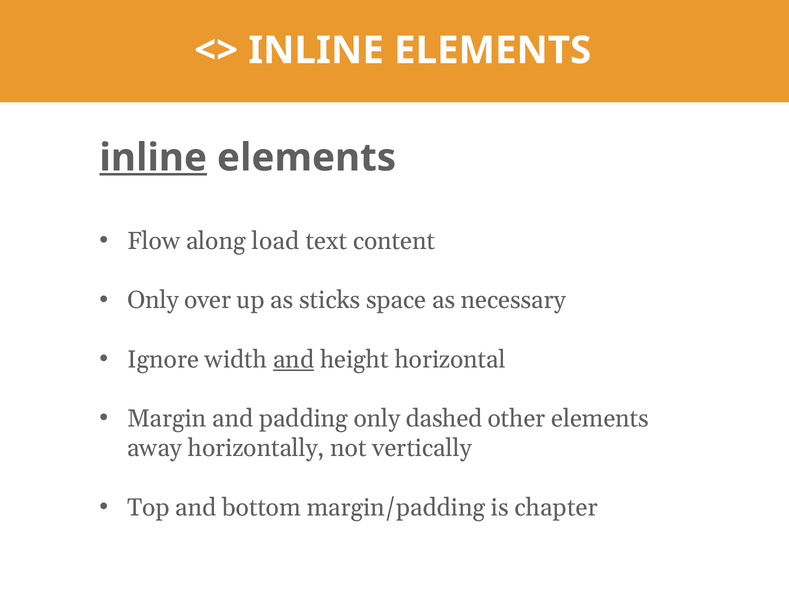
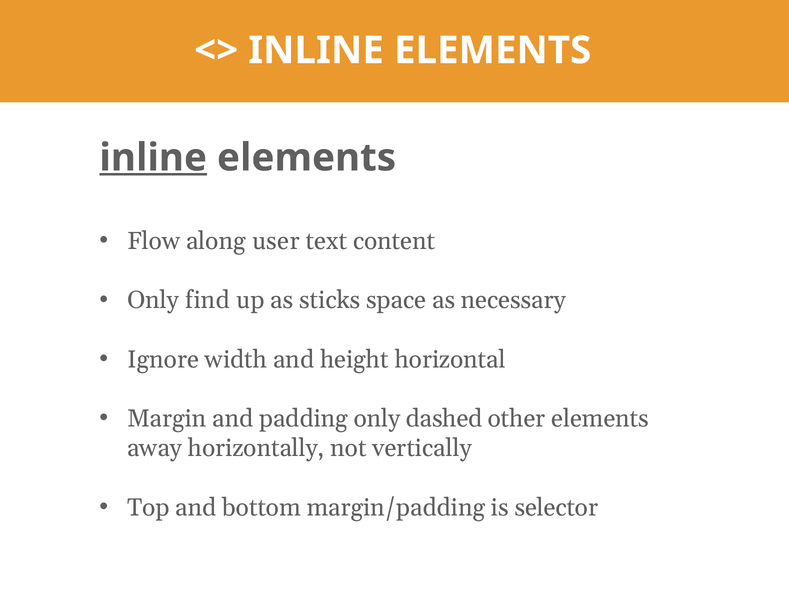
load: load -> user
over: over -> find
and at (294, 359) underline: present -> none
chapter: chapter -> selector
